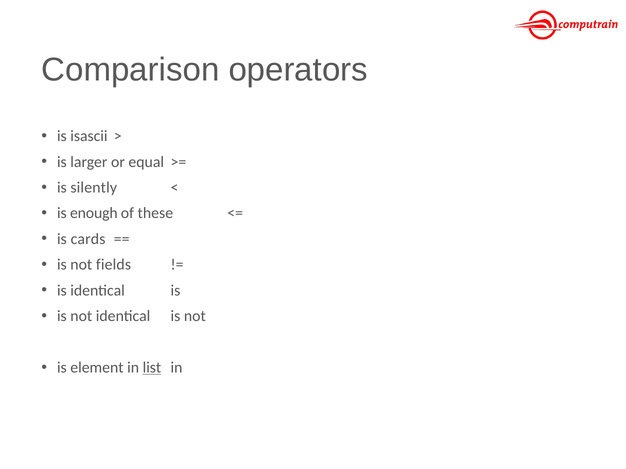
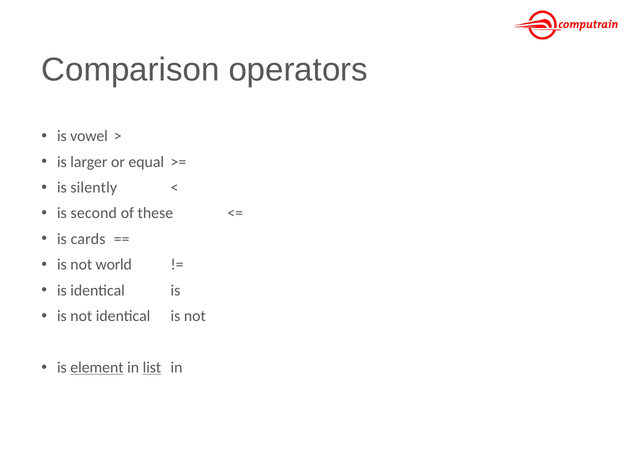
isascii: isascii -> vowel
enough: enough -> second
fields: fields -> world
element underline: none -> present
